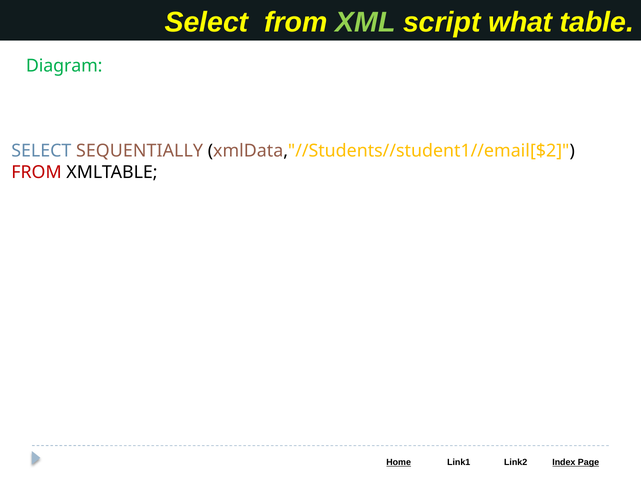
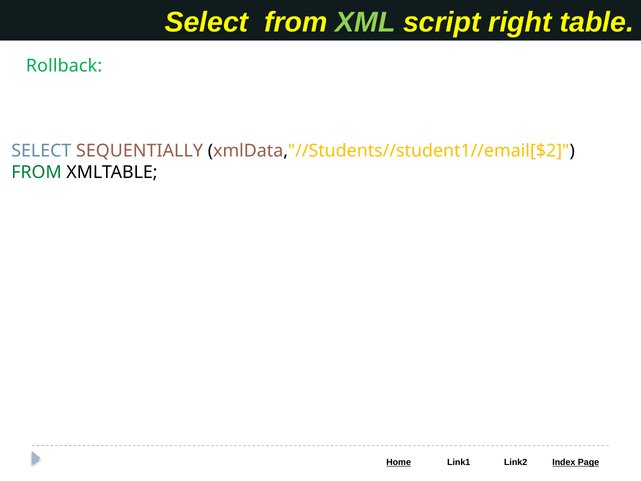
what: what -> right
Diagram: Diagram -> Rollback
FROM at (36, 172) colour: red -> green
